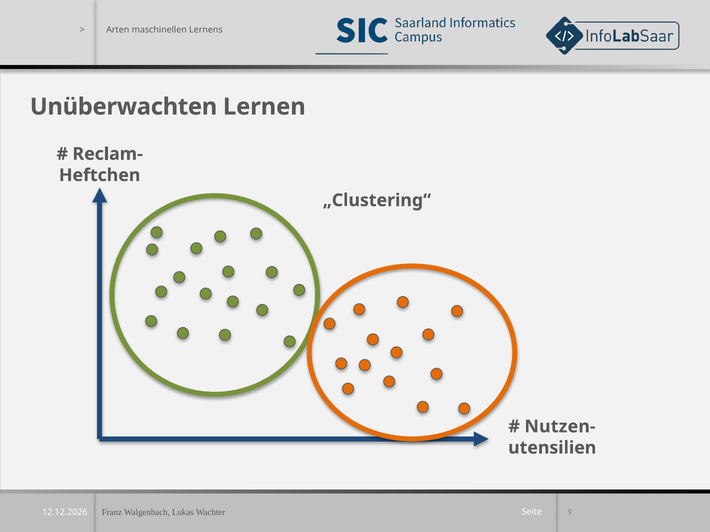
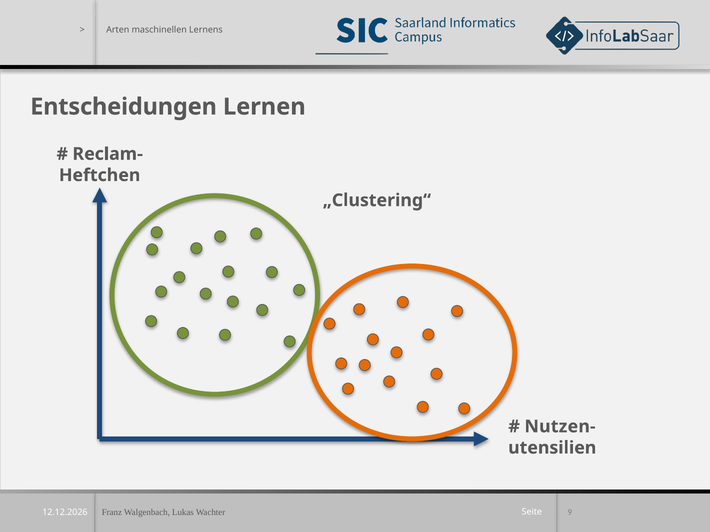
Unüberwachten: Unüberwachten -> Entscheidungen
